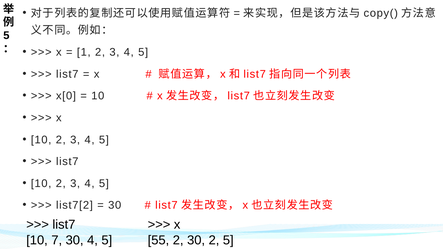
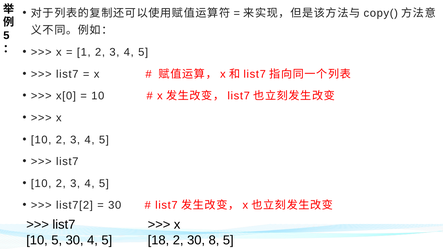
10 7: 7 -> 5
55: 55 -> 18
30 2: 2 -> 8
